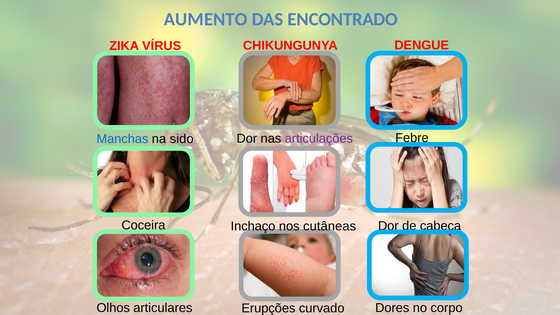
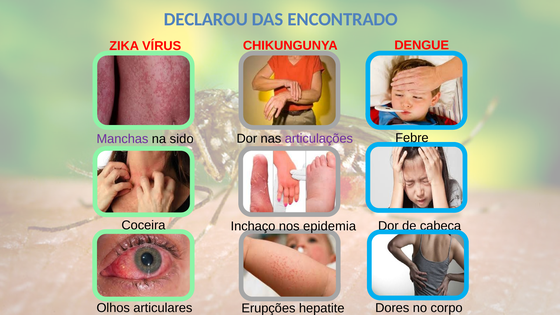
AUMENTO: AUMENTO -> DECLAROU
Manchas colour: blue -> purple
cutâneas: cutâneas -> epidemia
curvado: curvado -> hepatite
